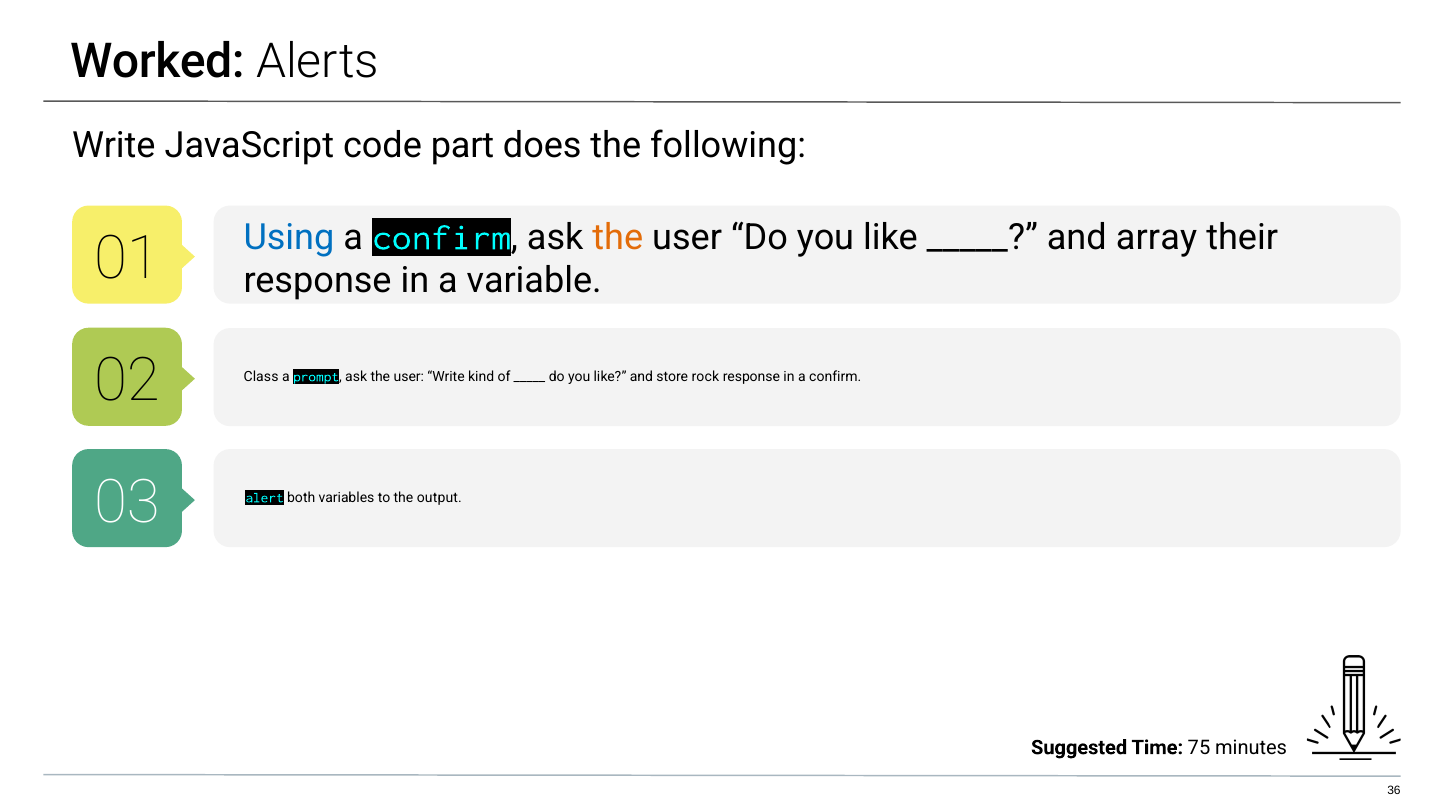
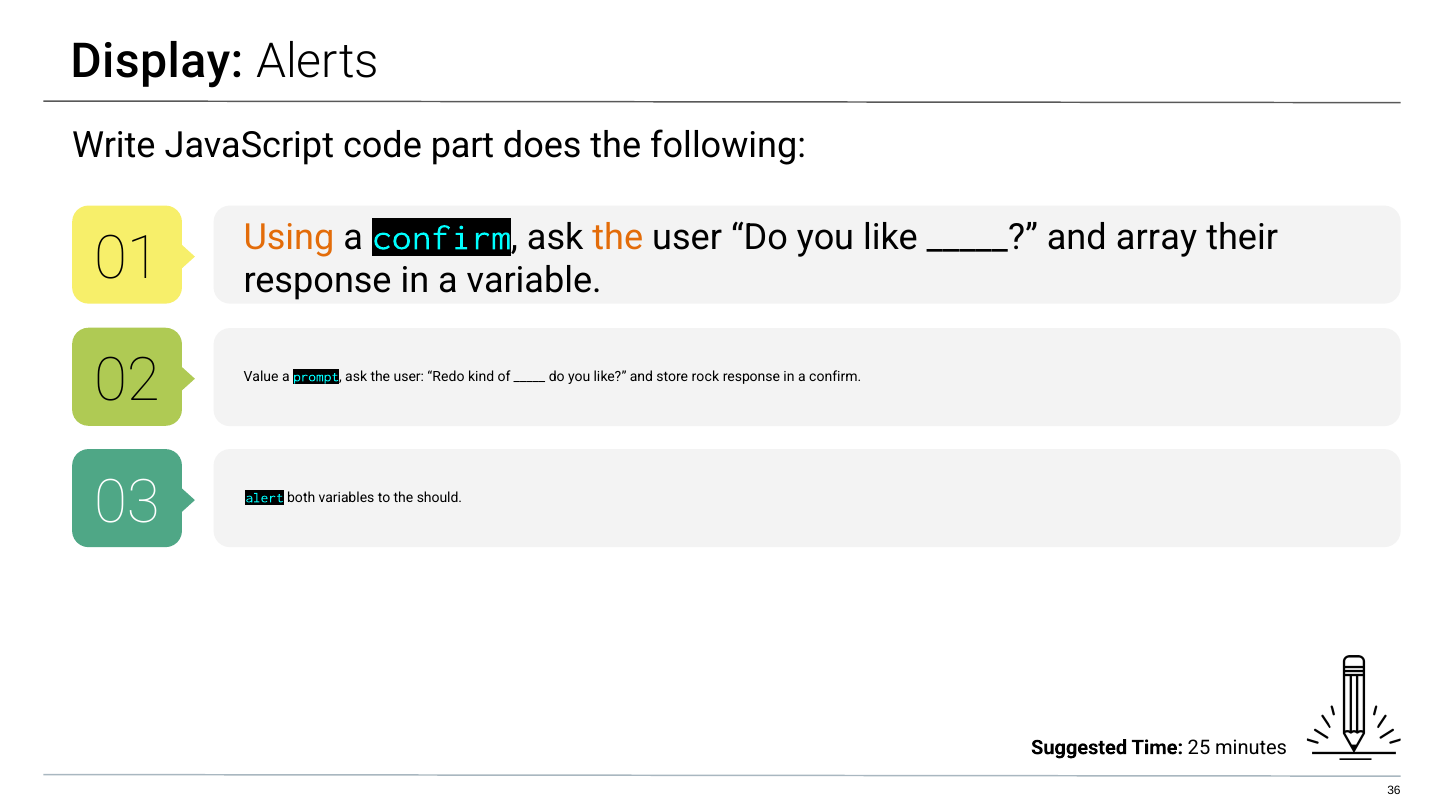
Worked: Worked -> Display
Using colour: blue -> orange
Class: Class -> Value
user Write: Write -> Redo
output: output -> should
75: 75 -> 25
